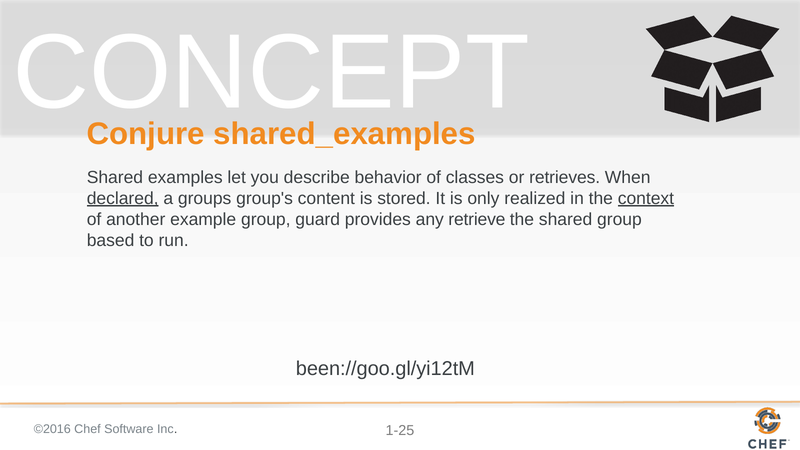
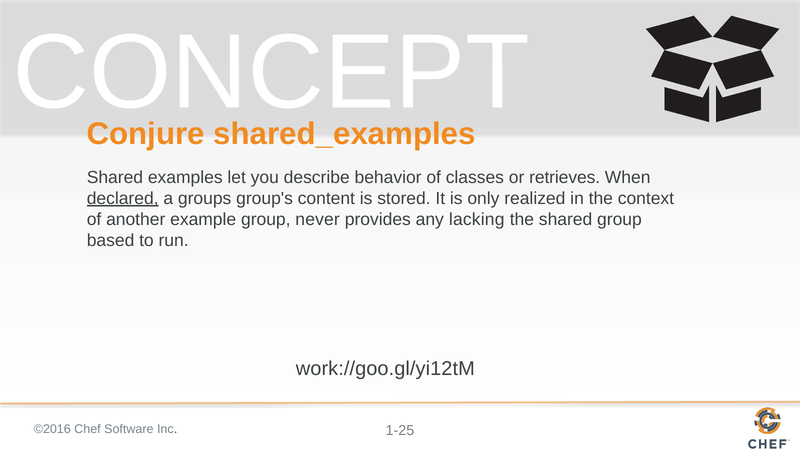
context underline: present -> none
guard: guard -> never
retrieve: retrieve -> lacking
been://goo.gl/yi12tM: been://goo.gl/yi12tM -> work://goo.gl/yi12tM
